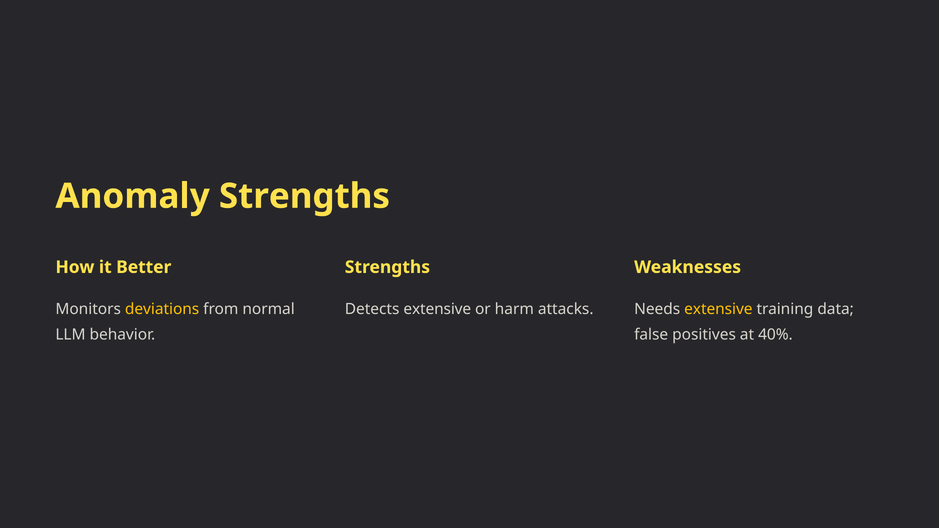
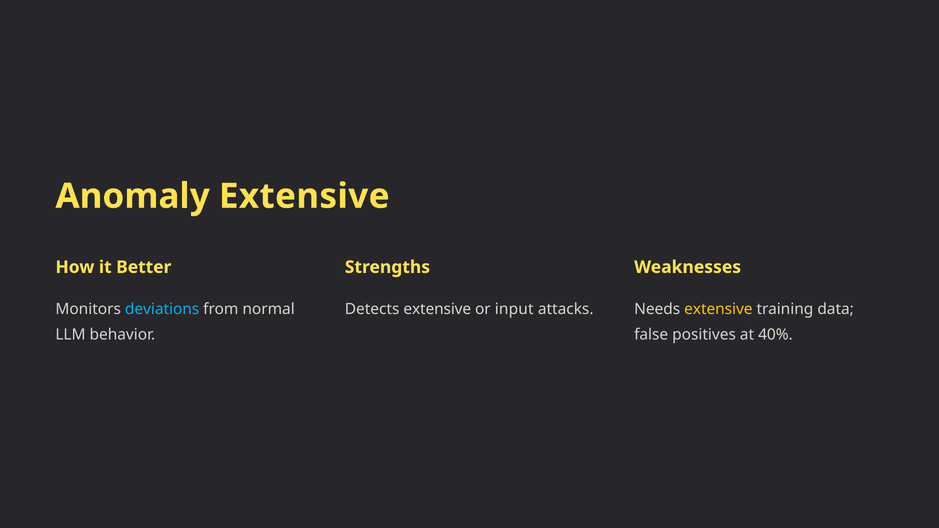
Anomaly Strengths: Strengths -> Extensive
deviations colour: yellow -> light blue
harm: harm -> input
